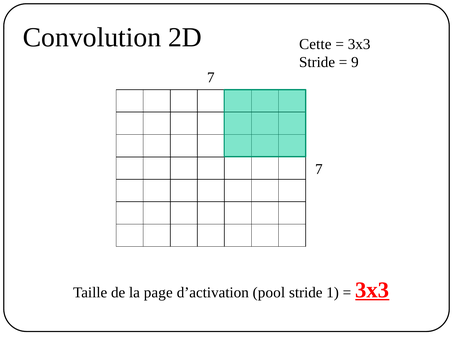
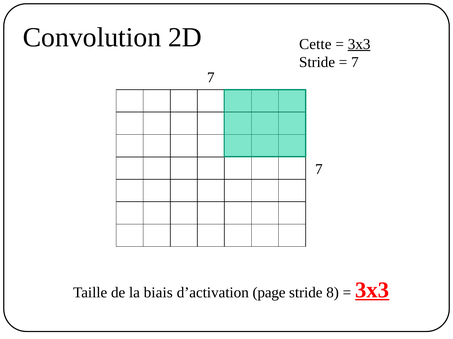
3x3 at (359, 44) underline: none -> present
9 at (355, 62): 9 -> 7
page: page -> biais
pool: pool -> page
1: 1 -> 8
